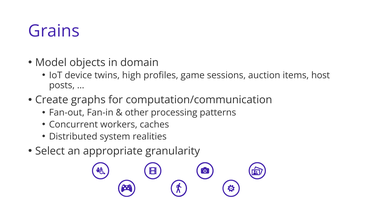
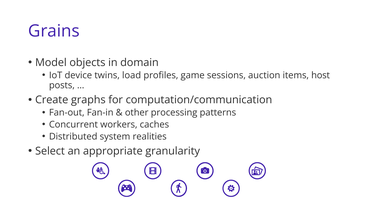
high: high -> load
